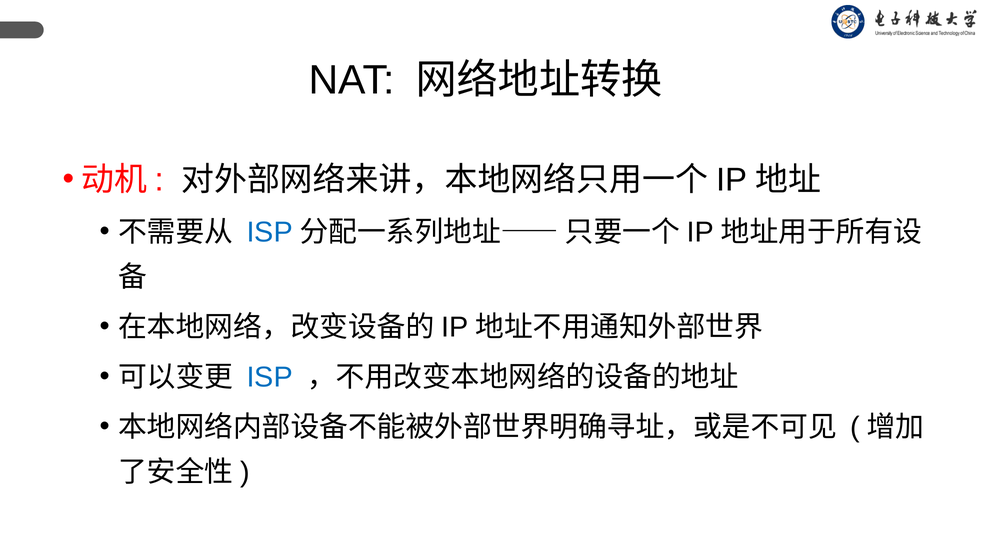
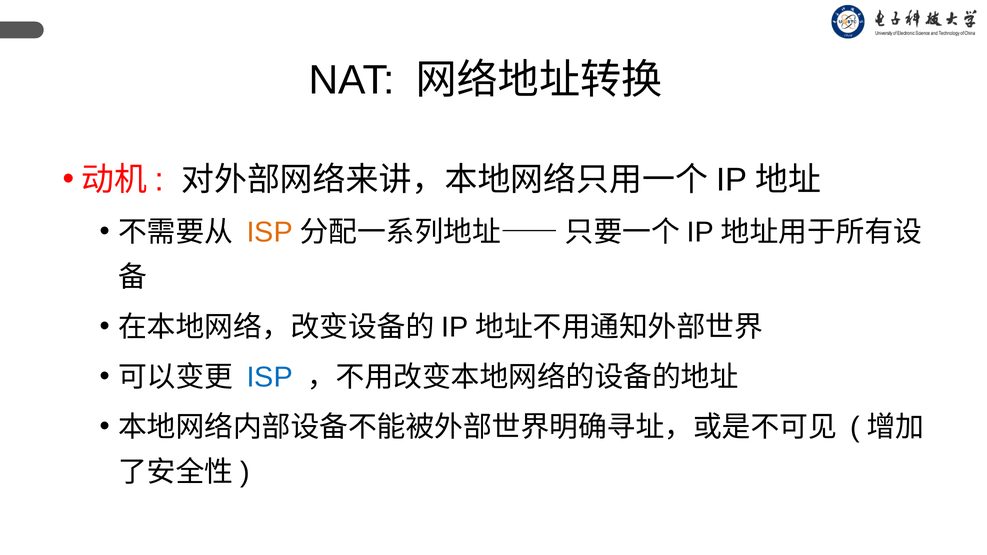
ISP at (270, 232) colour: blue -> orange
